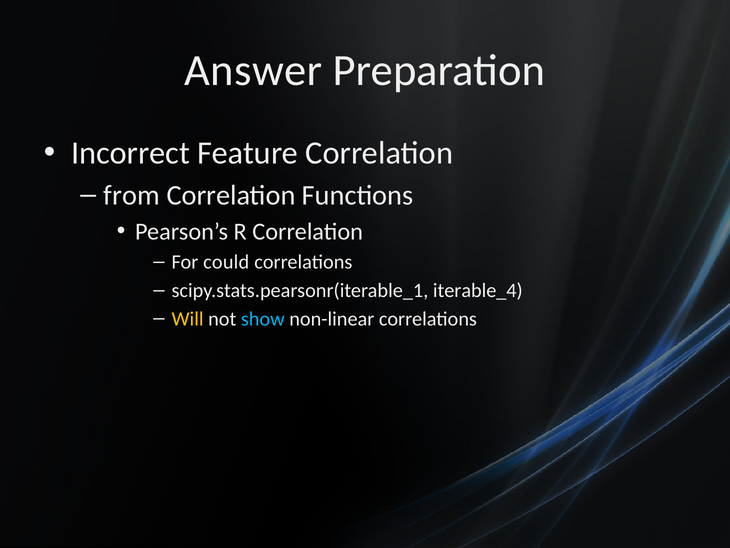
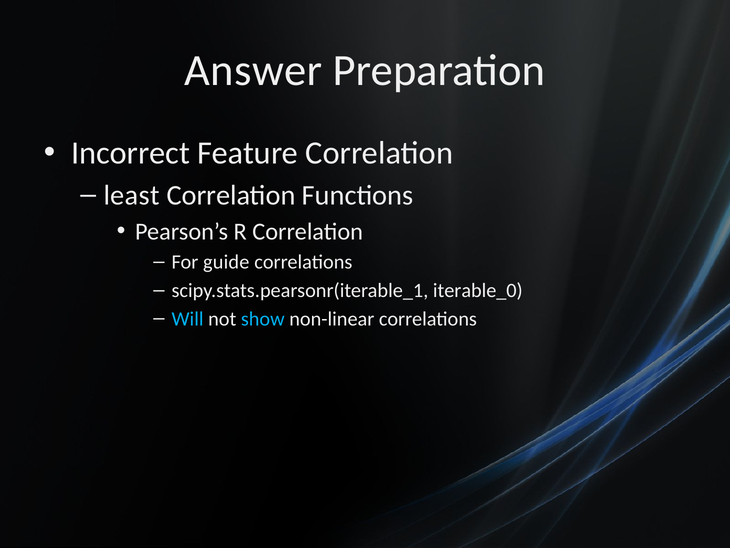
from: from -> least
could: could -> guide
iterable_4: iterable_4 -> iterable_0
Will colour: yellow -> light blue
